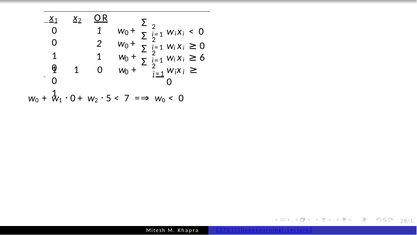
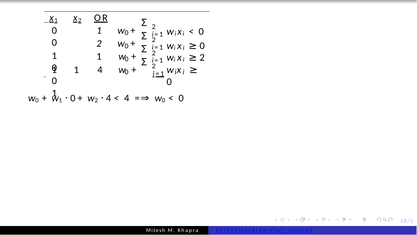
6 at (202, 57): 6 -> 2
0 at (100, 70): 0 -> 4
5 at (109, 98): 5 -> 4
7 at (127, 98): 7 -> 4
